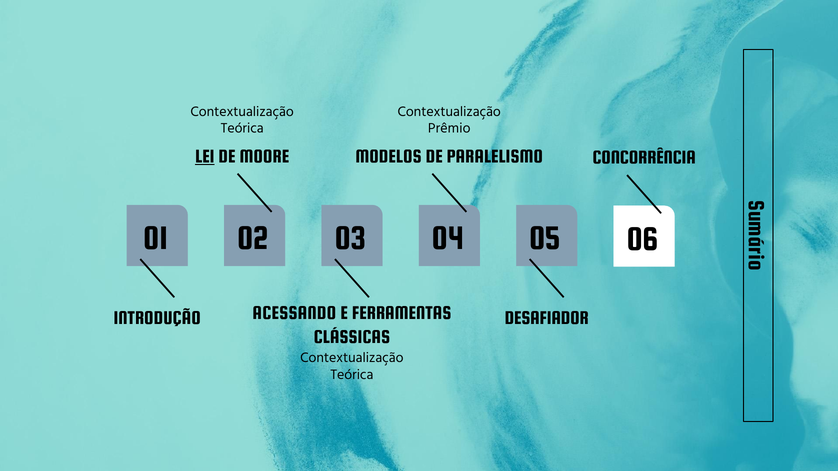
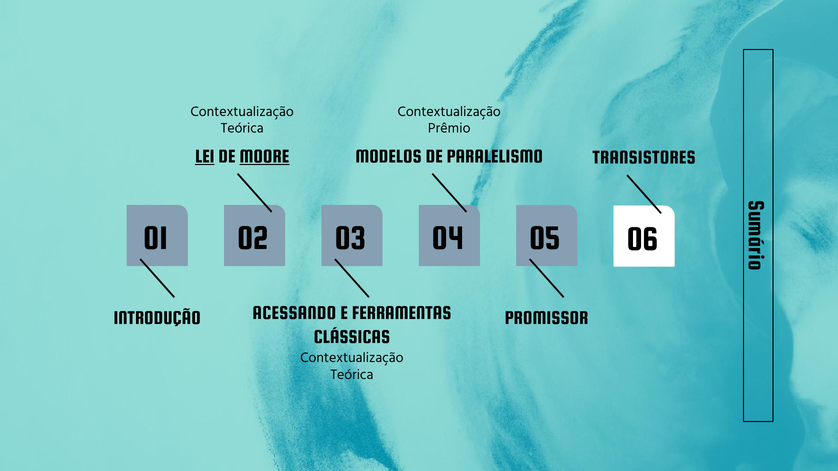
MOORE underline: none -> present
CONCORRÊNCIA: CONCORRÊNCIA -> TRANSISTORES
DESAFIADOR: DESAFIADOR -> PROMISSOR
